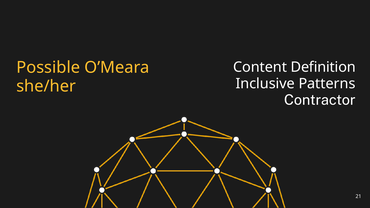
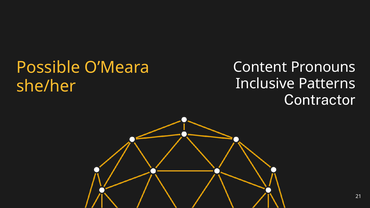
Definition: Definition -> Pronouns
